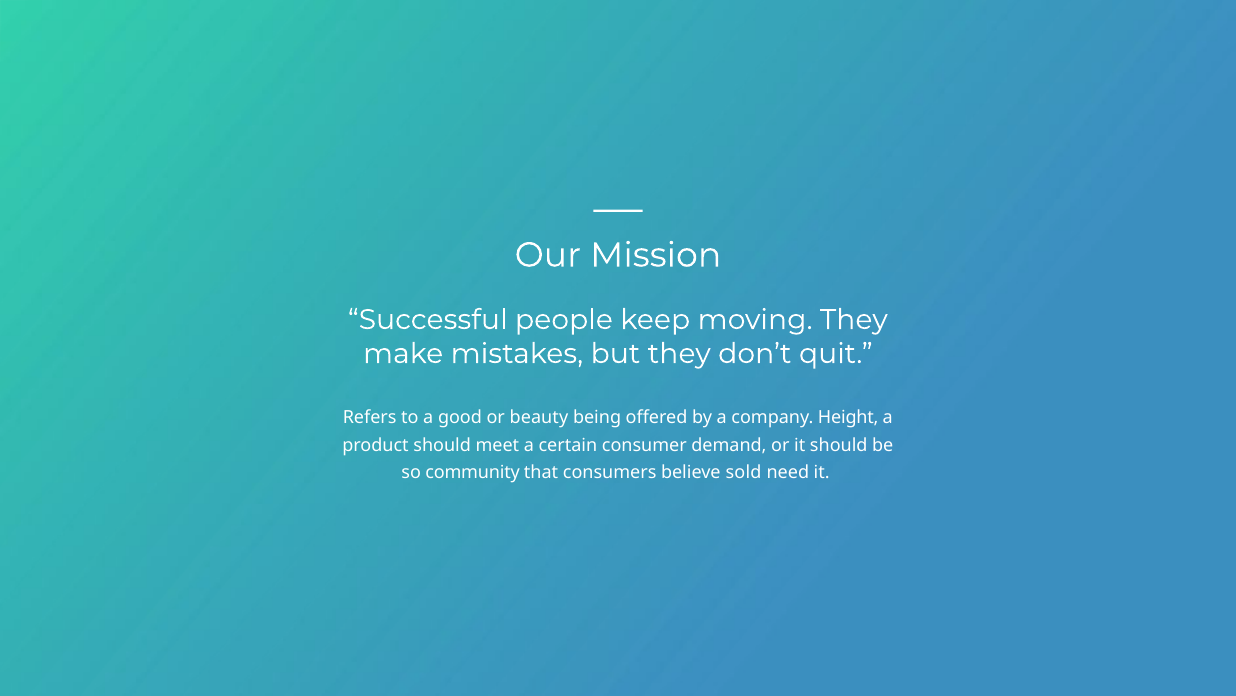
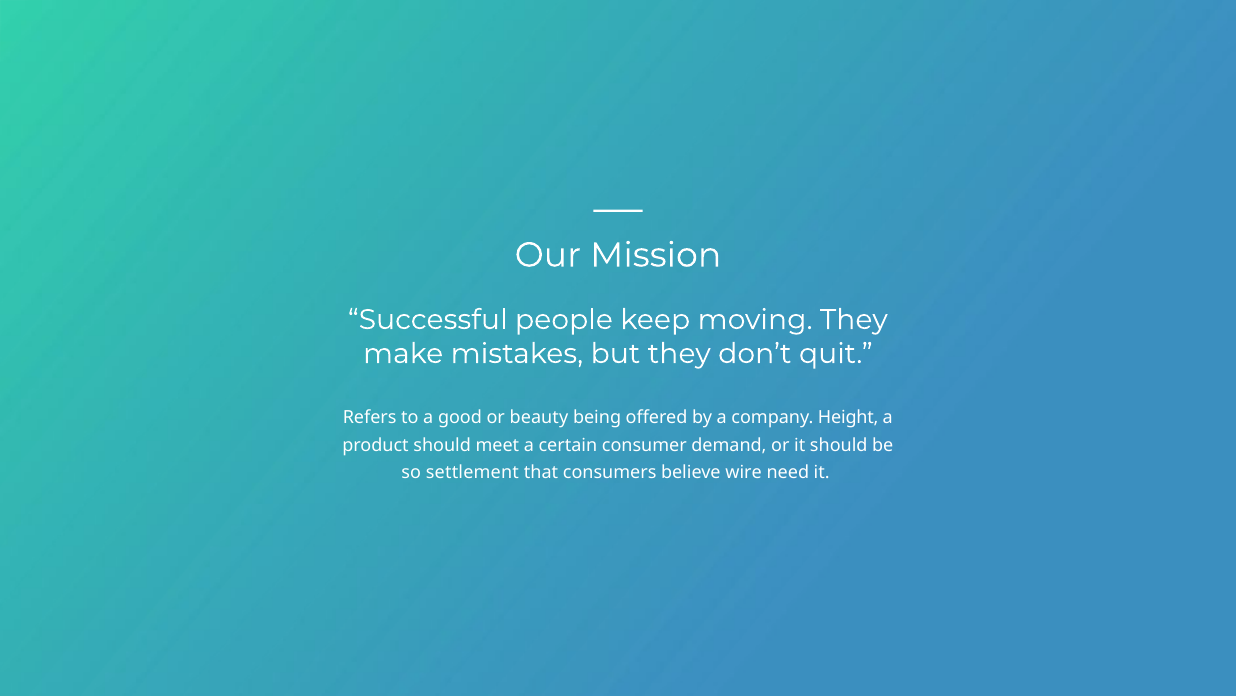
community: community -> settlement
sold: sold -> wire
